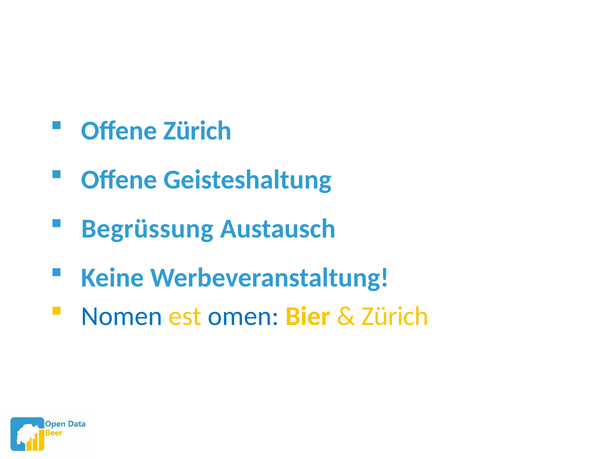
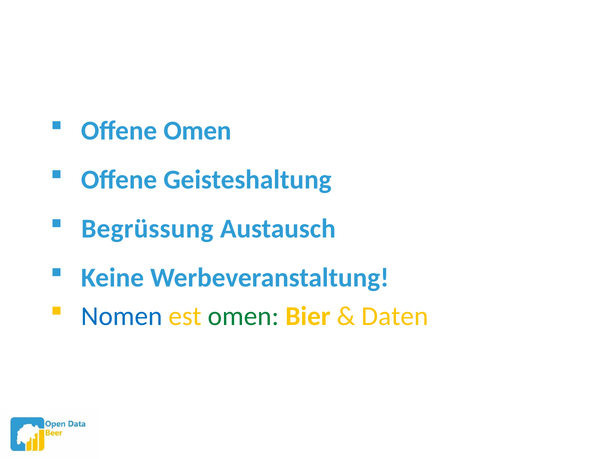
Offene Zürich: Zürich -> Omen
omen at (243, 316) colour: blue -> green
Zürich at (395, 316): Zürich -> Daten
